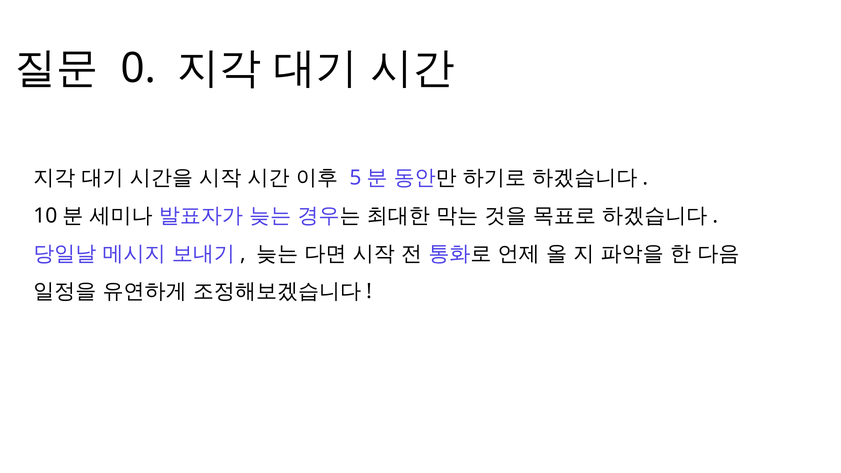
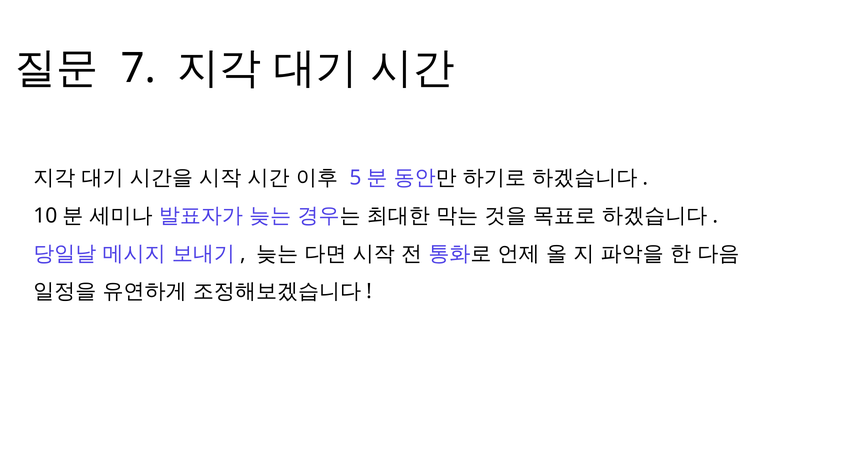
0: 0 -> 7
